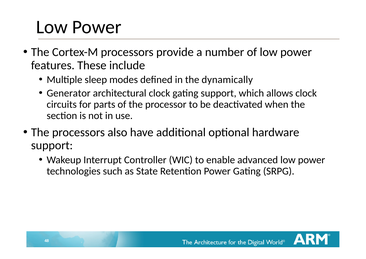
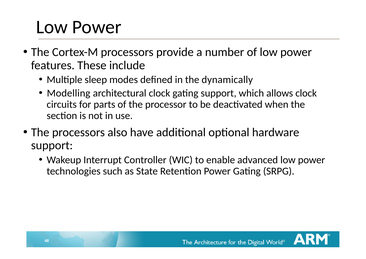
Generator: Generator -> Modelling
